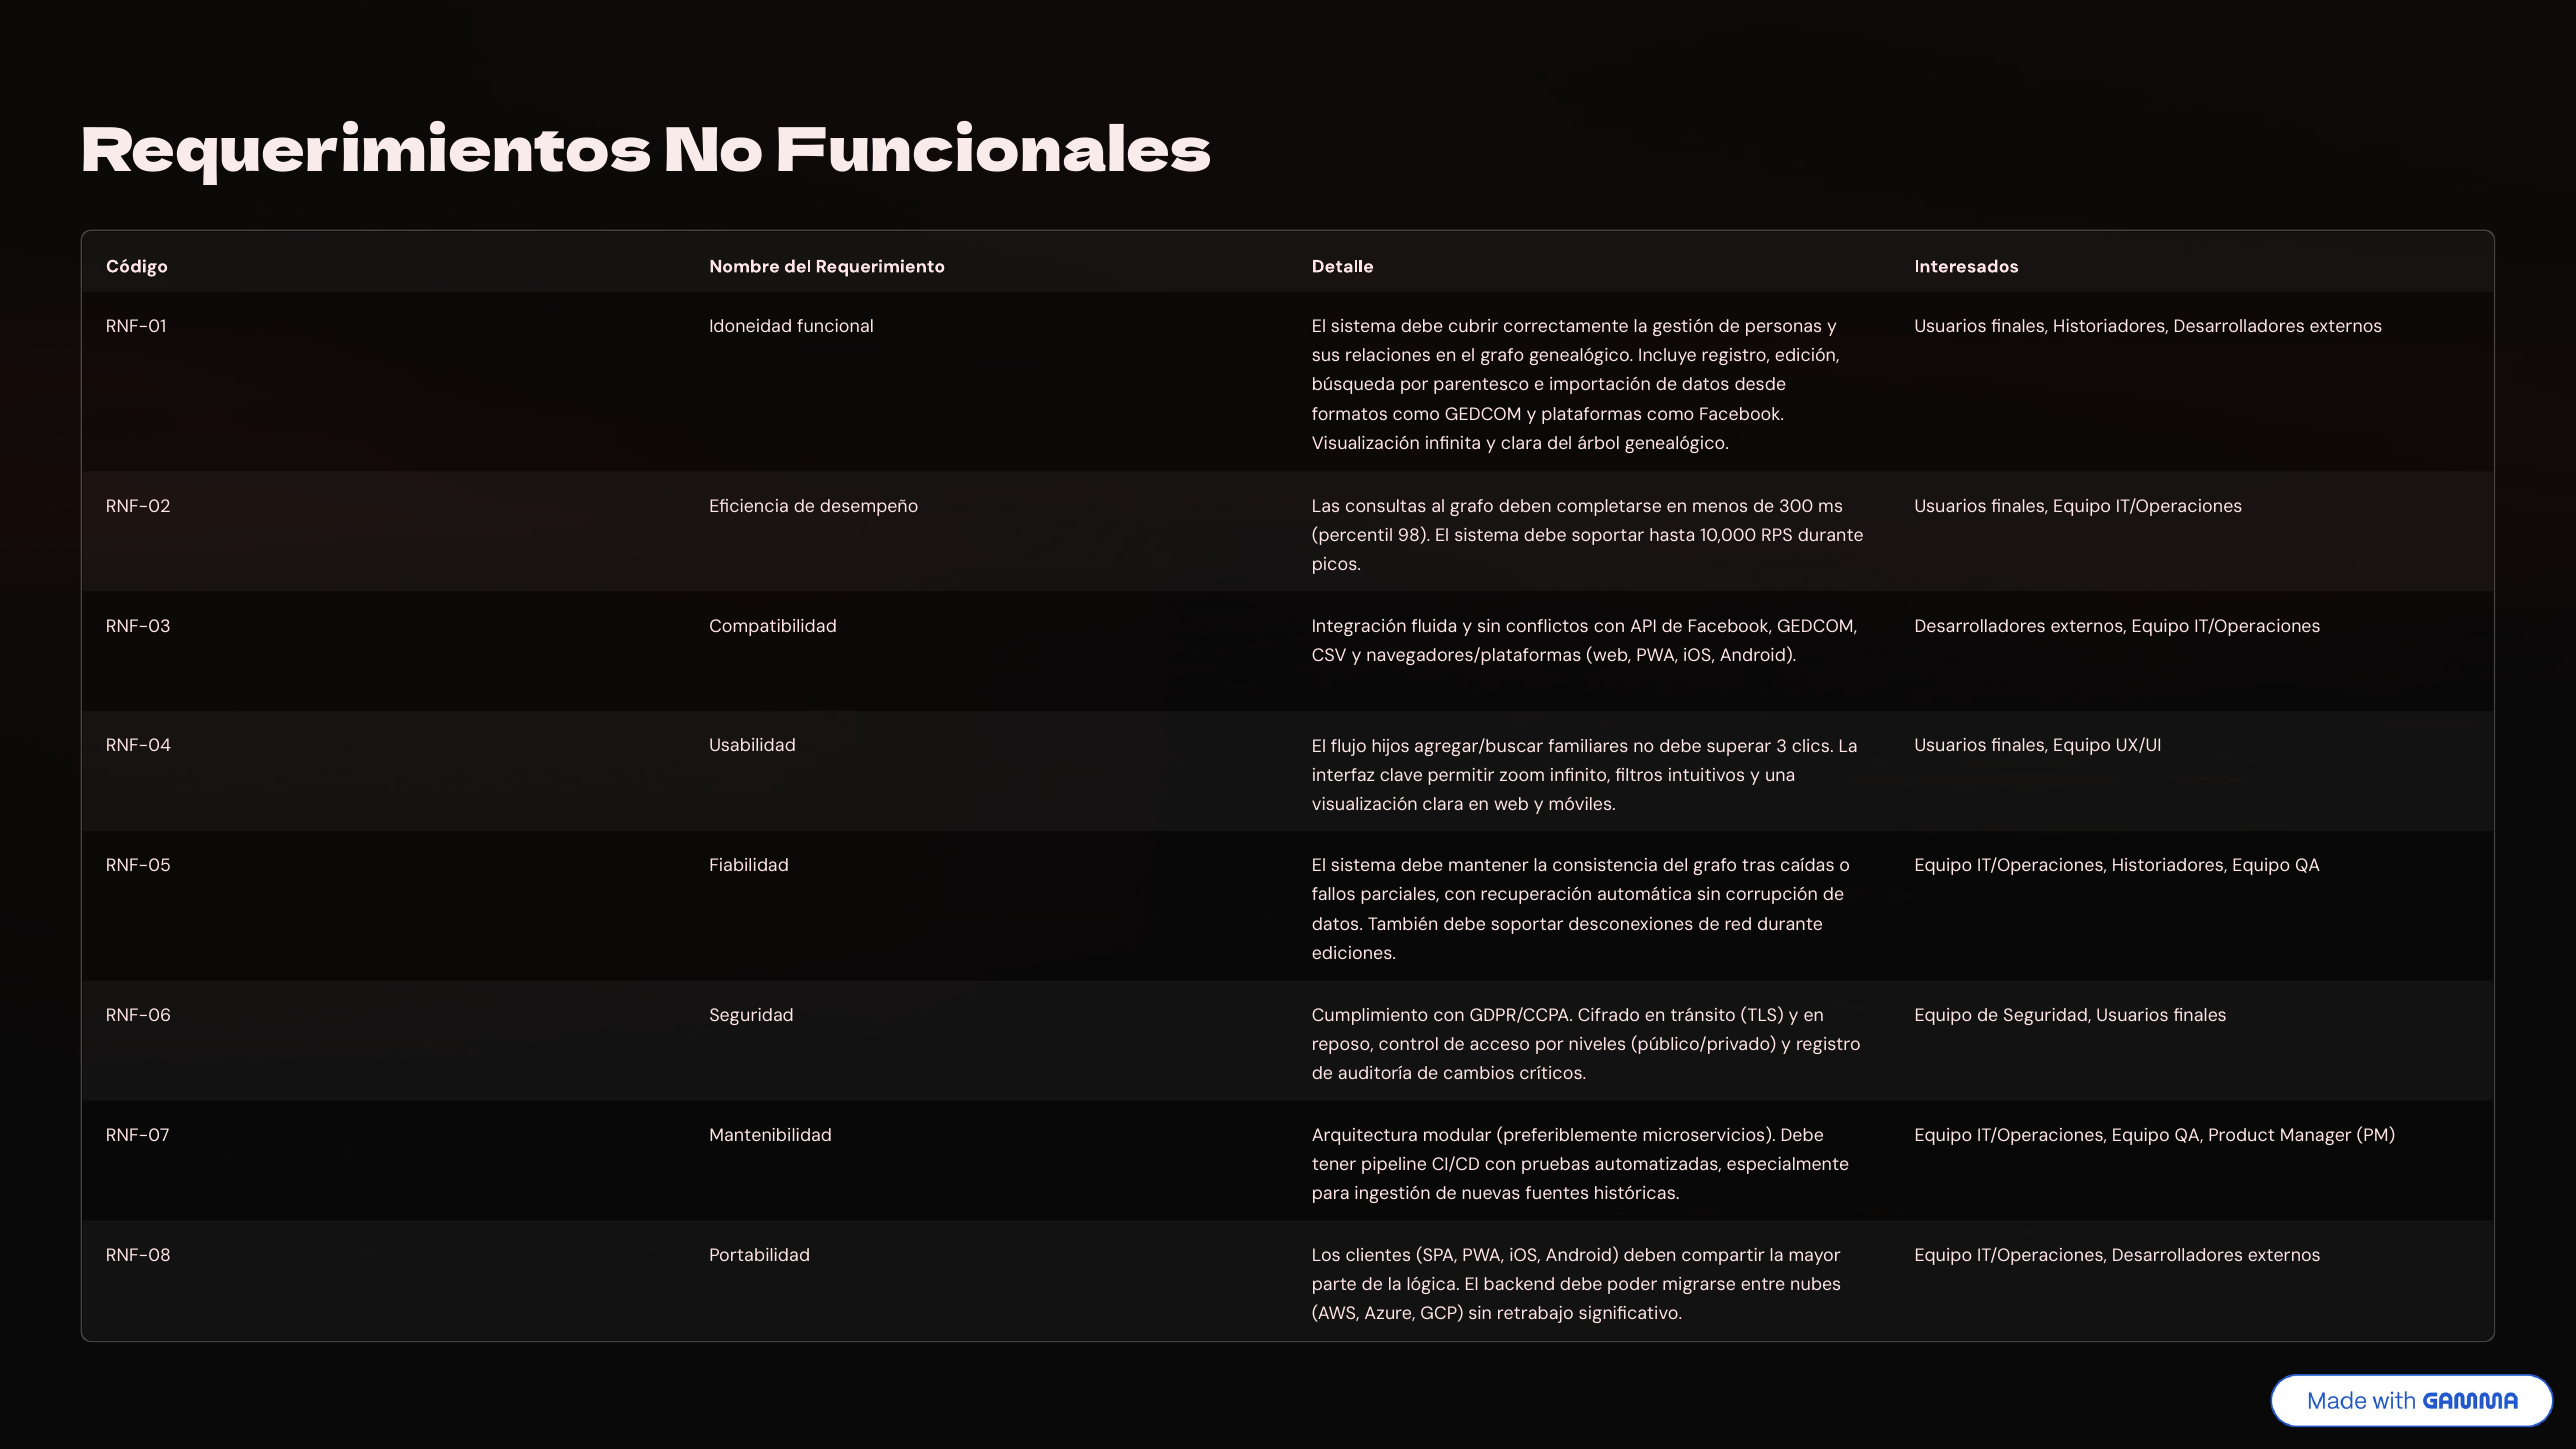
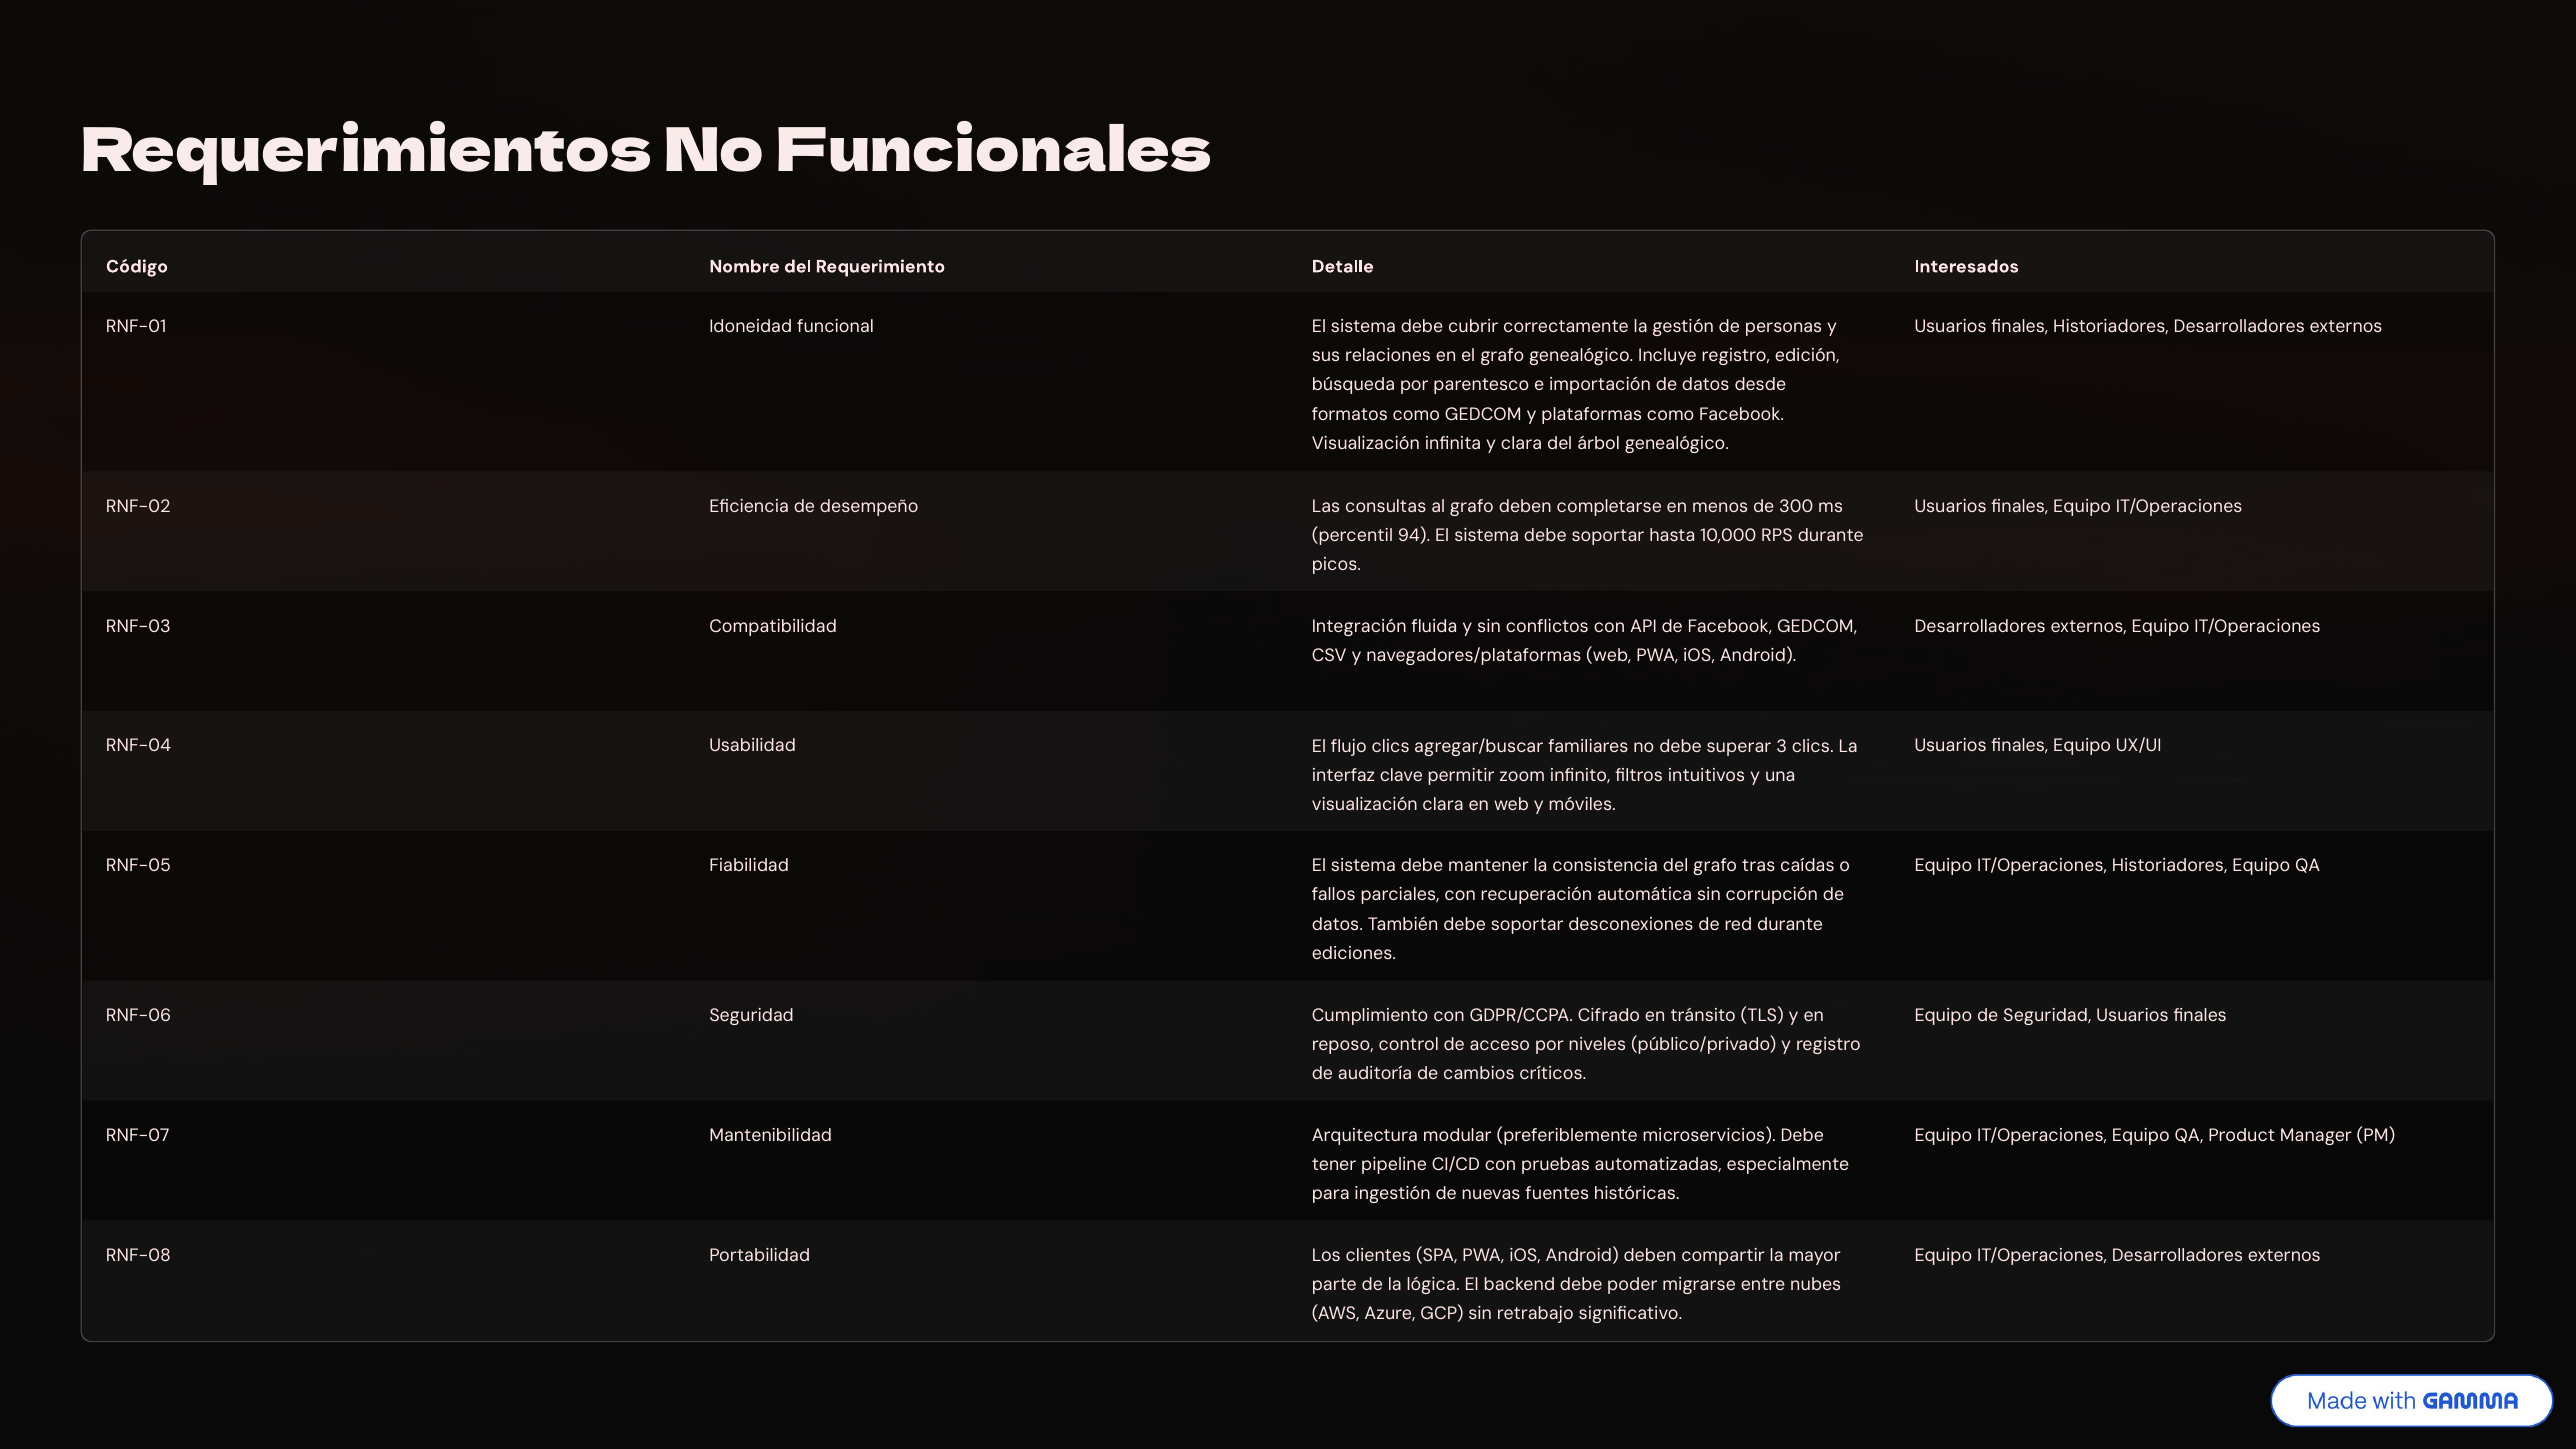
98: 98 -> 94
flujo hijos: hijos -> clics
